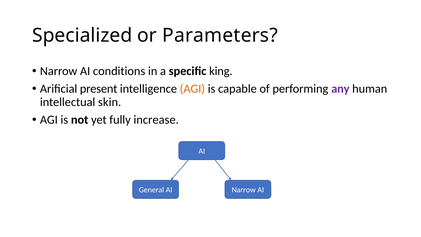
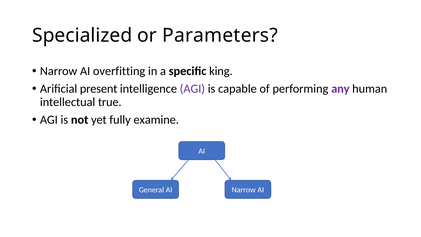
conditions: conditions -> overfitting
AGI at (192, 89) colour: orange -> purple
skin: skin -> true
increase: increase -> examine
